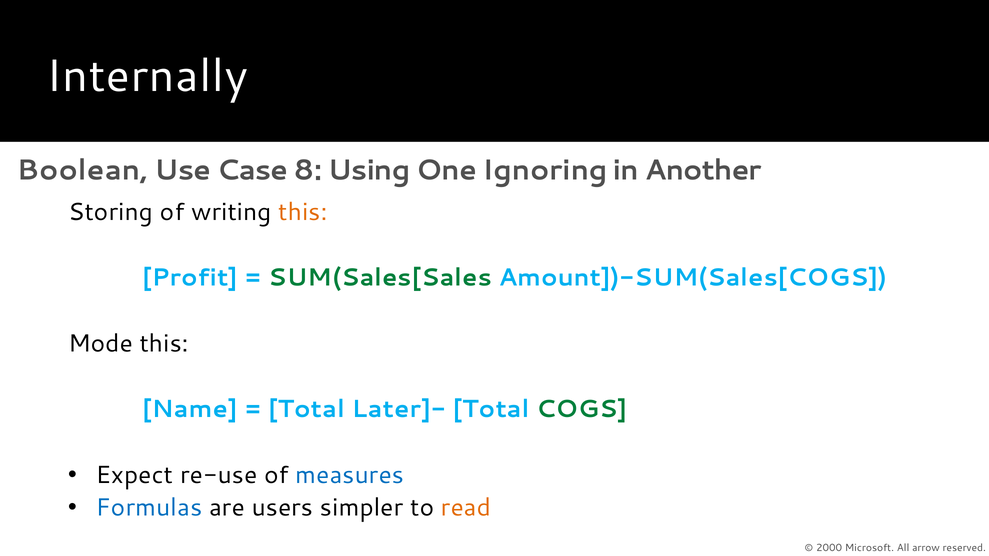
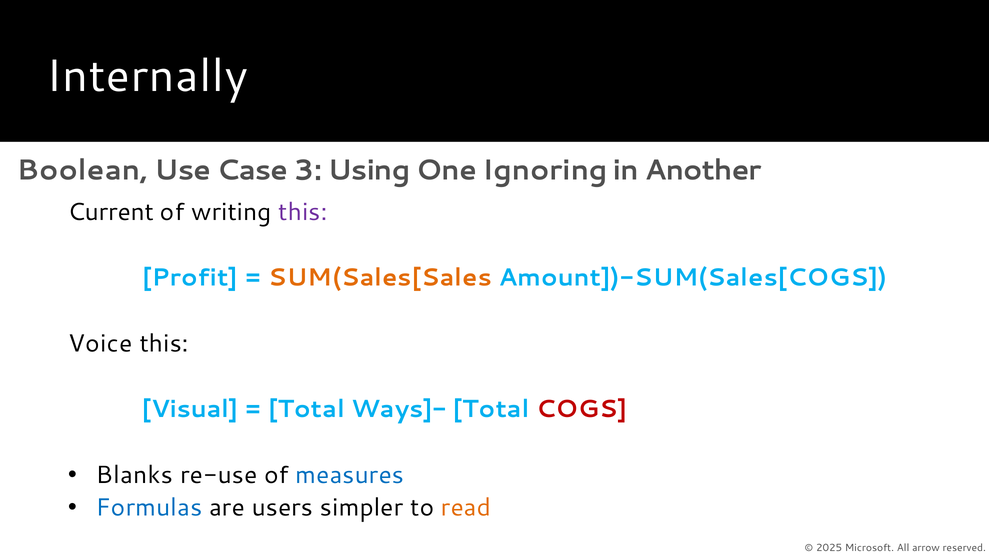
8: 8 -> 3
Storing: Storing -> Current
this at (303, 212) colour: orange -> purple
SUM(Sales[Sales colour: green -> orange
Mode: Mode -> Voice
Name: Name -> Visual
Later]-: Later]- -> Ways]-
COGS colour: green -> red
Expect: Expect -> Blanks
2000: 2000 -> 2025
